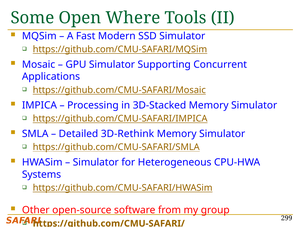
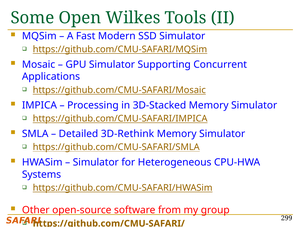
Where: Where -> Wilkes
